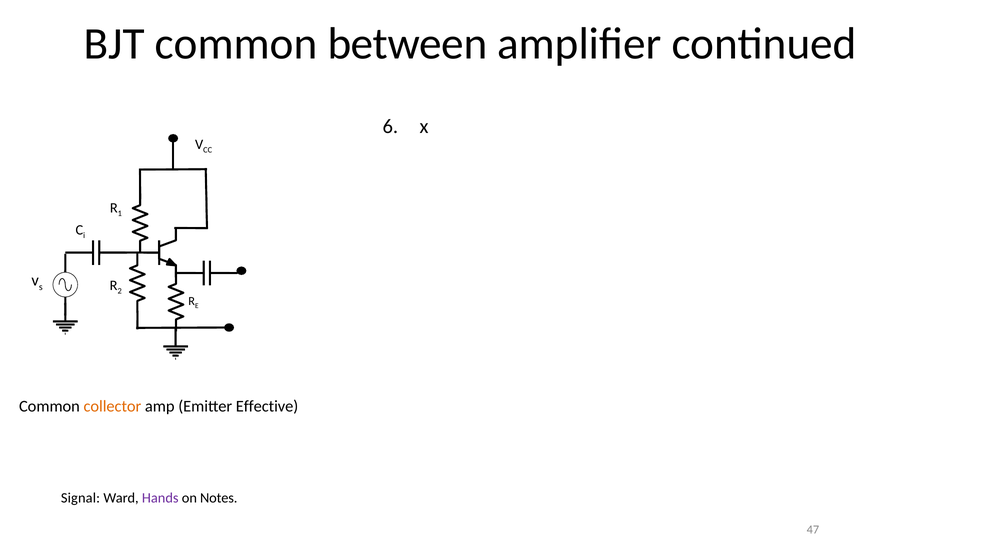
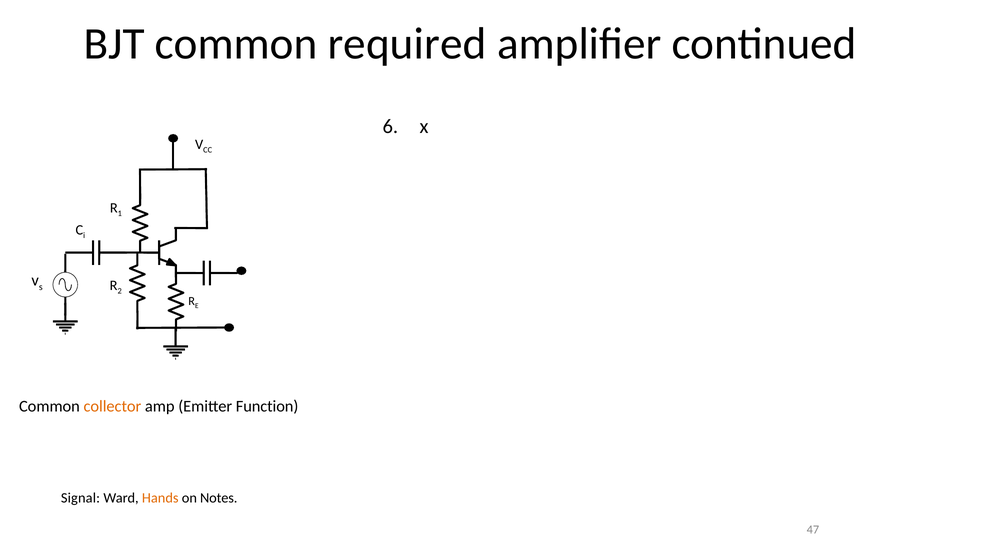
between: between -> required
Effective: Effective -> Function
Hands colour: purple -> orange
